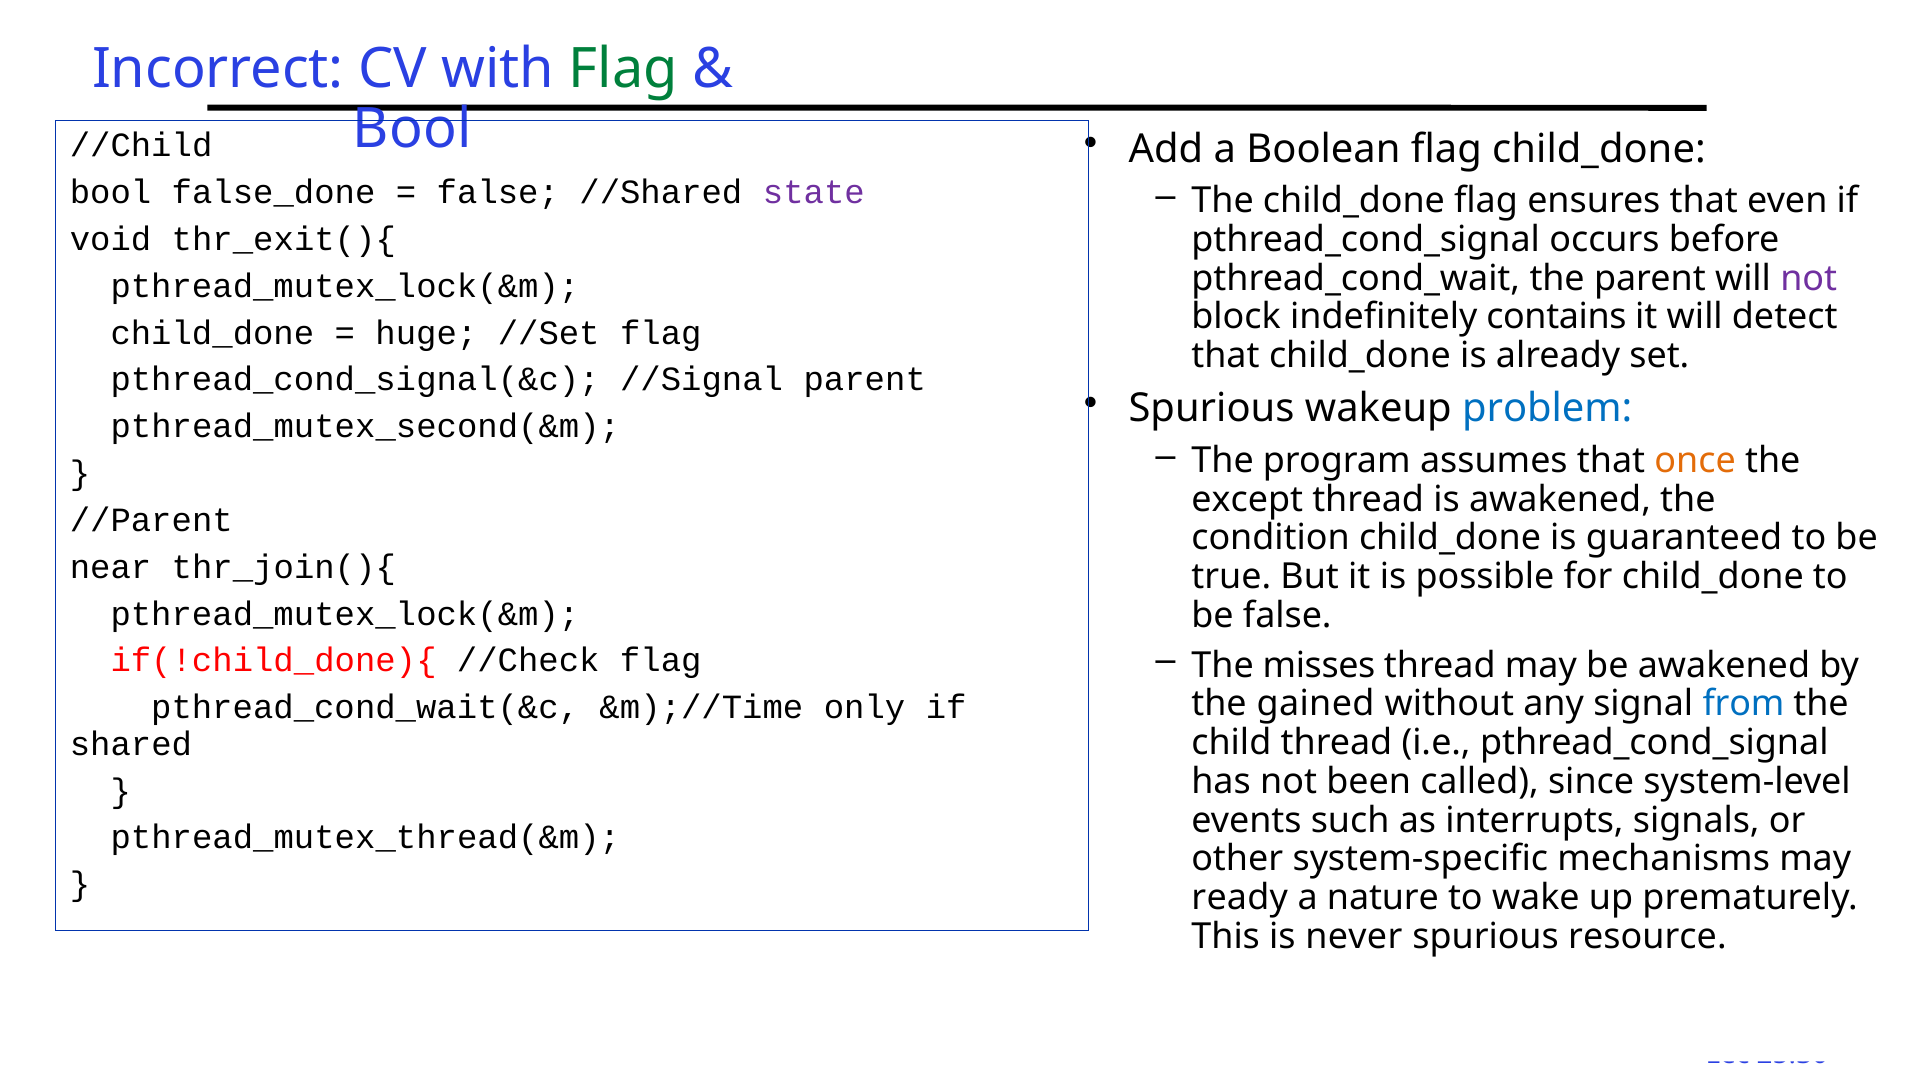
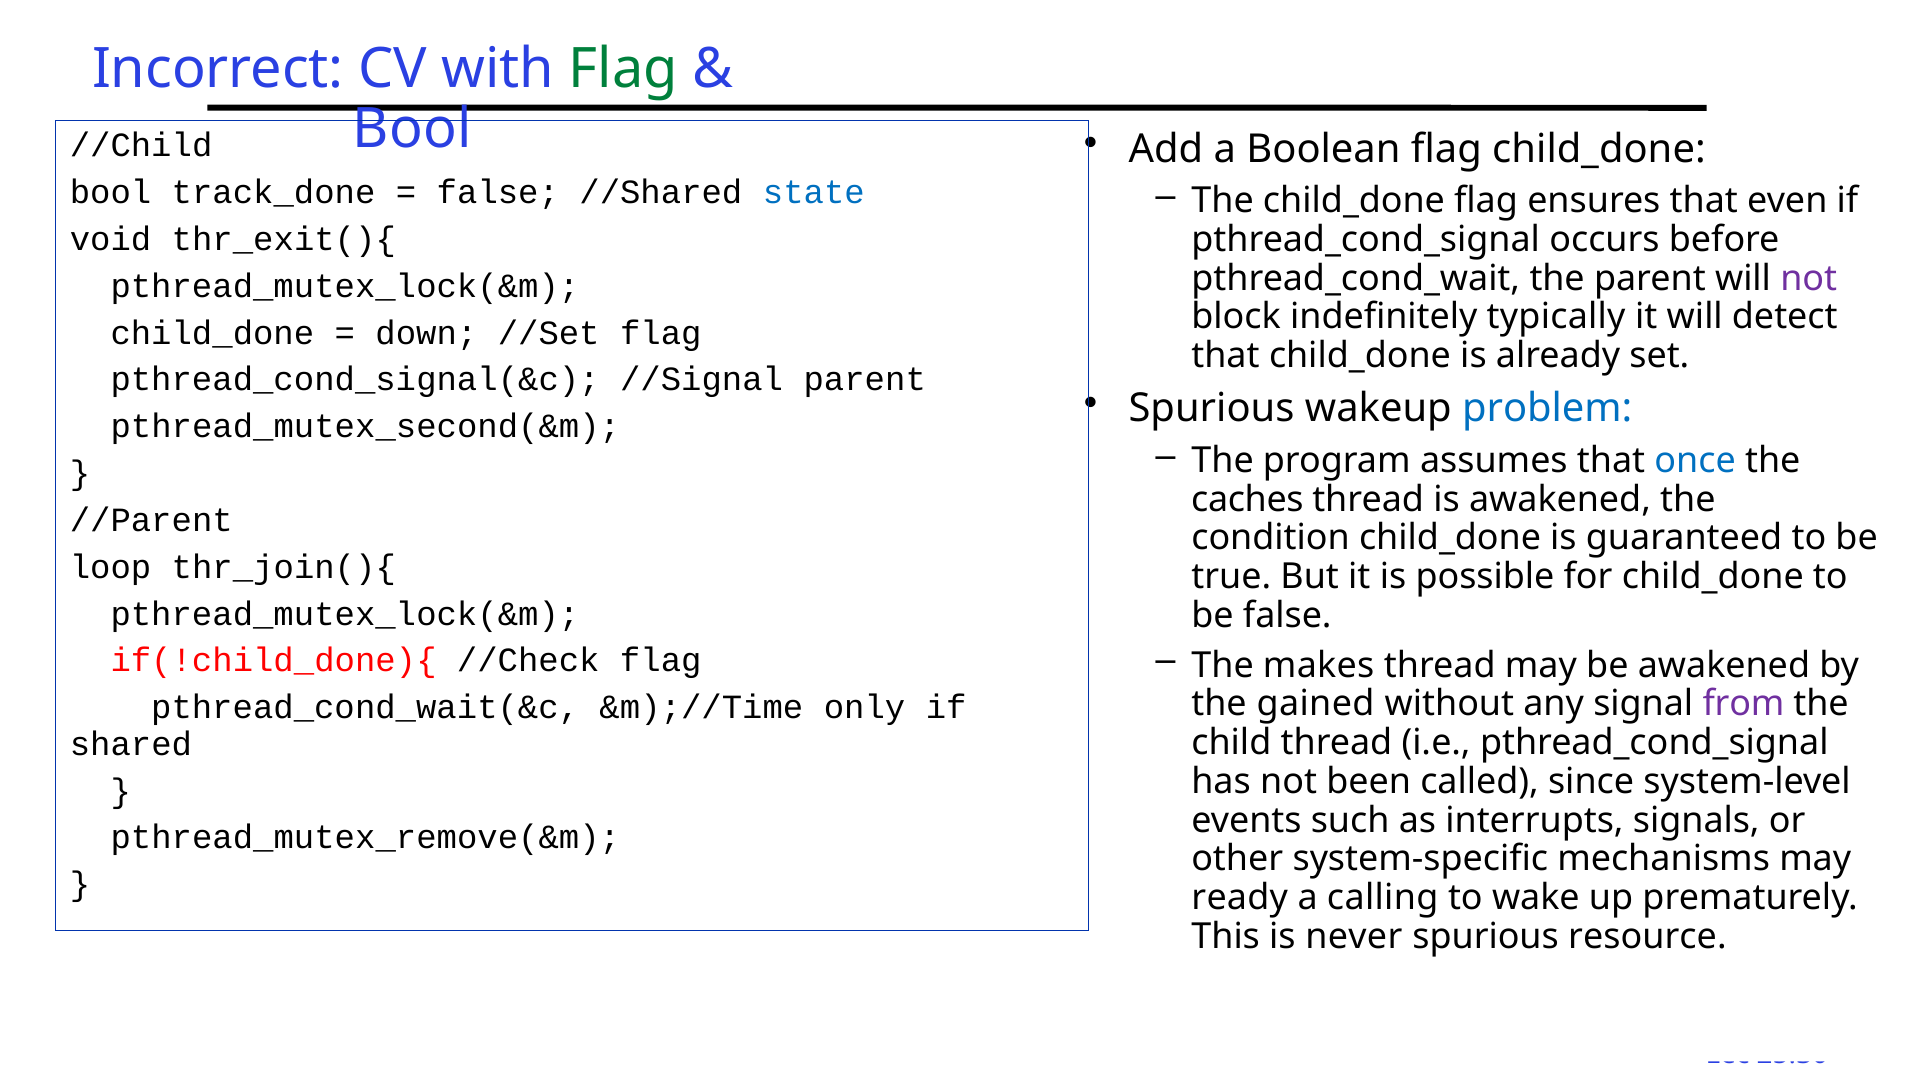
false_done: false_done -> track_done
state colour: purple -> blue
contains: contains -> typically
huge: huge -> down
once colour: orange -> blue
except: except -> caches
near: near -> loop
misses: misses -> makes
from colour: blue -> purple
pthread_mutex_thread(&m: pthread_mutex_thread(&m -> pthread_mutex_remove(&m
nature: nature -> calling
